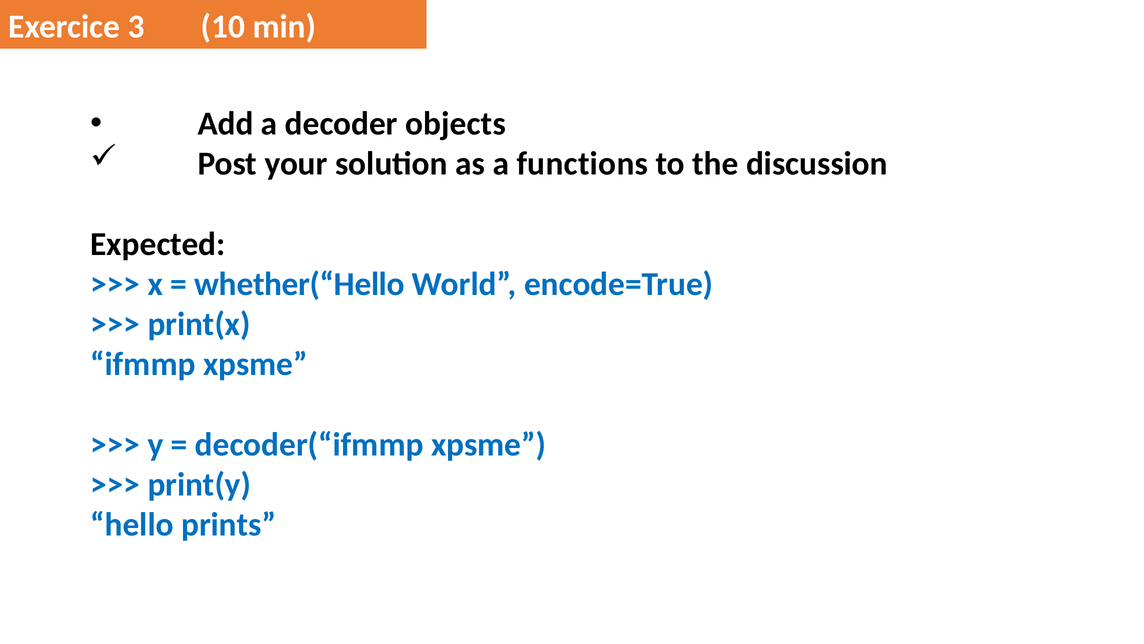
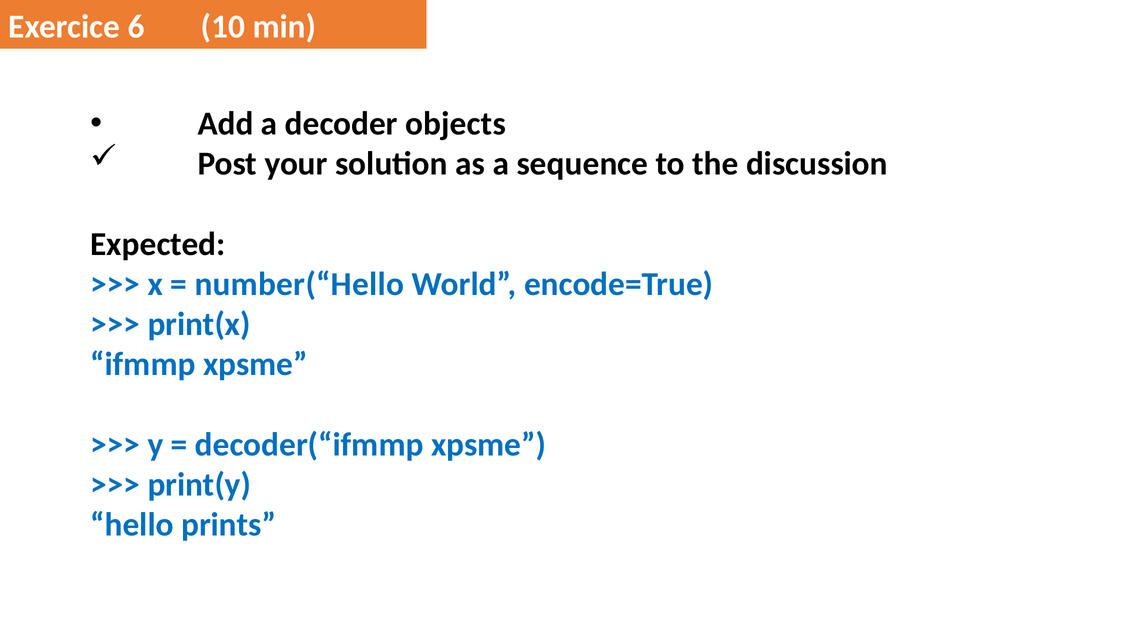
3: 3 -> 6
functions: functions -> sequence
whether(“Hello: whether(“Hello -> number(“Hello
